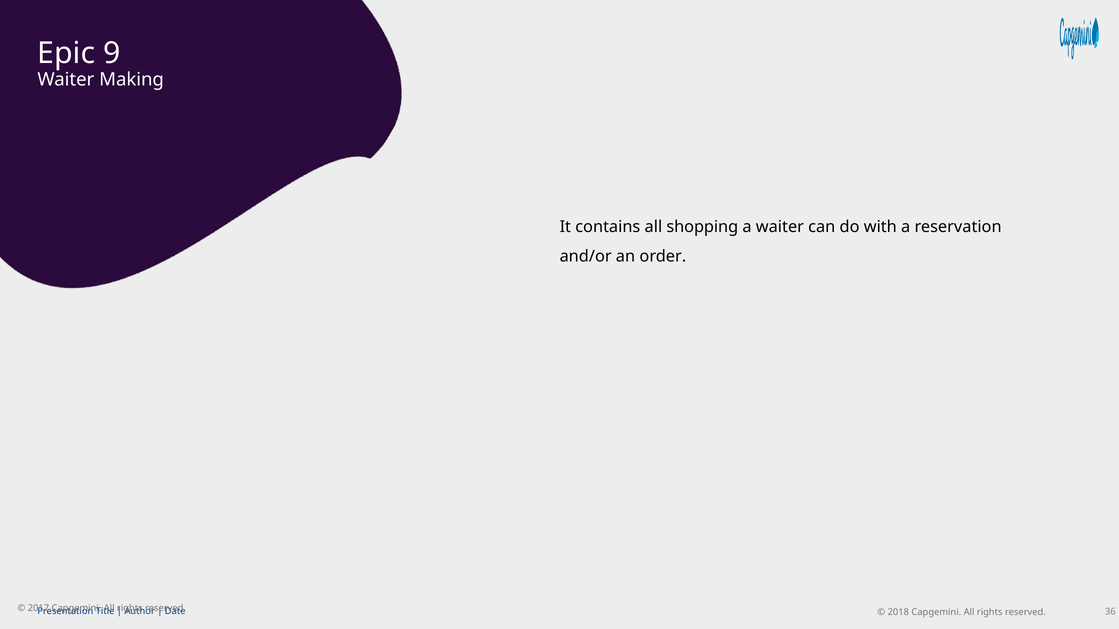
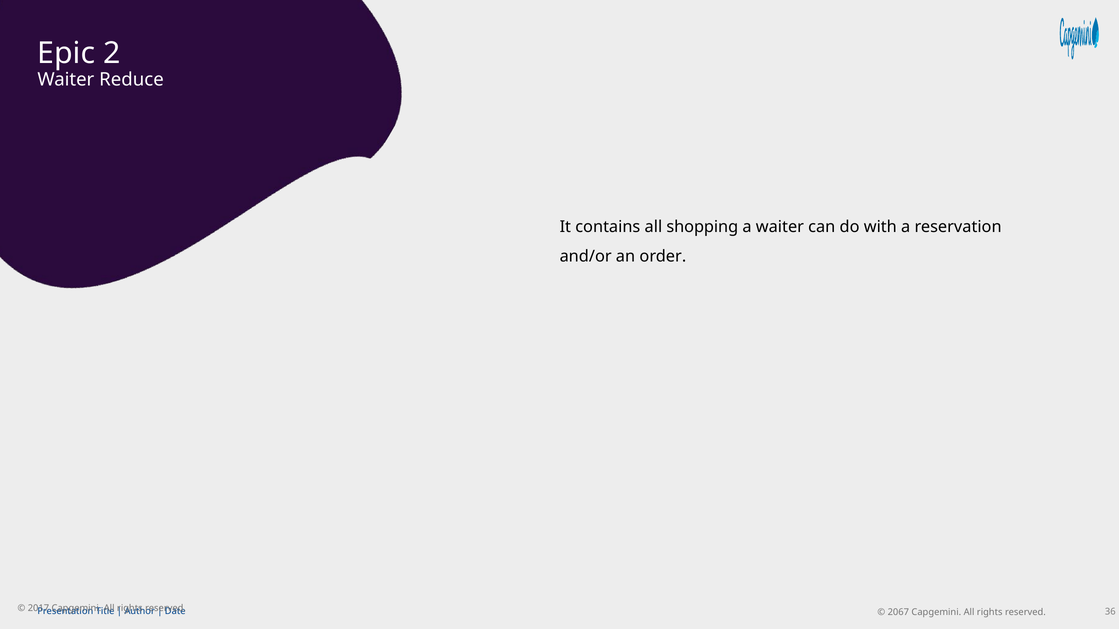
9: 9 -> 2
Making: Making -> Reduce
2018: 2018 -> 2067
